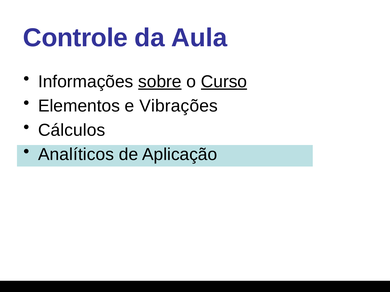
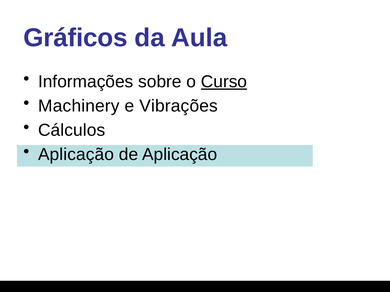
Controle: Controle -> Gráficos
sobre underline: present -> none
Elementos: Elementos -> Machinery
Analíticos at (76, 155): Analíticos -> Aplicação
